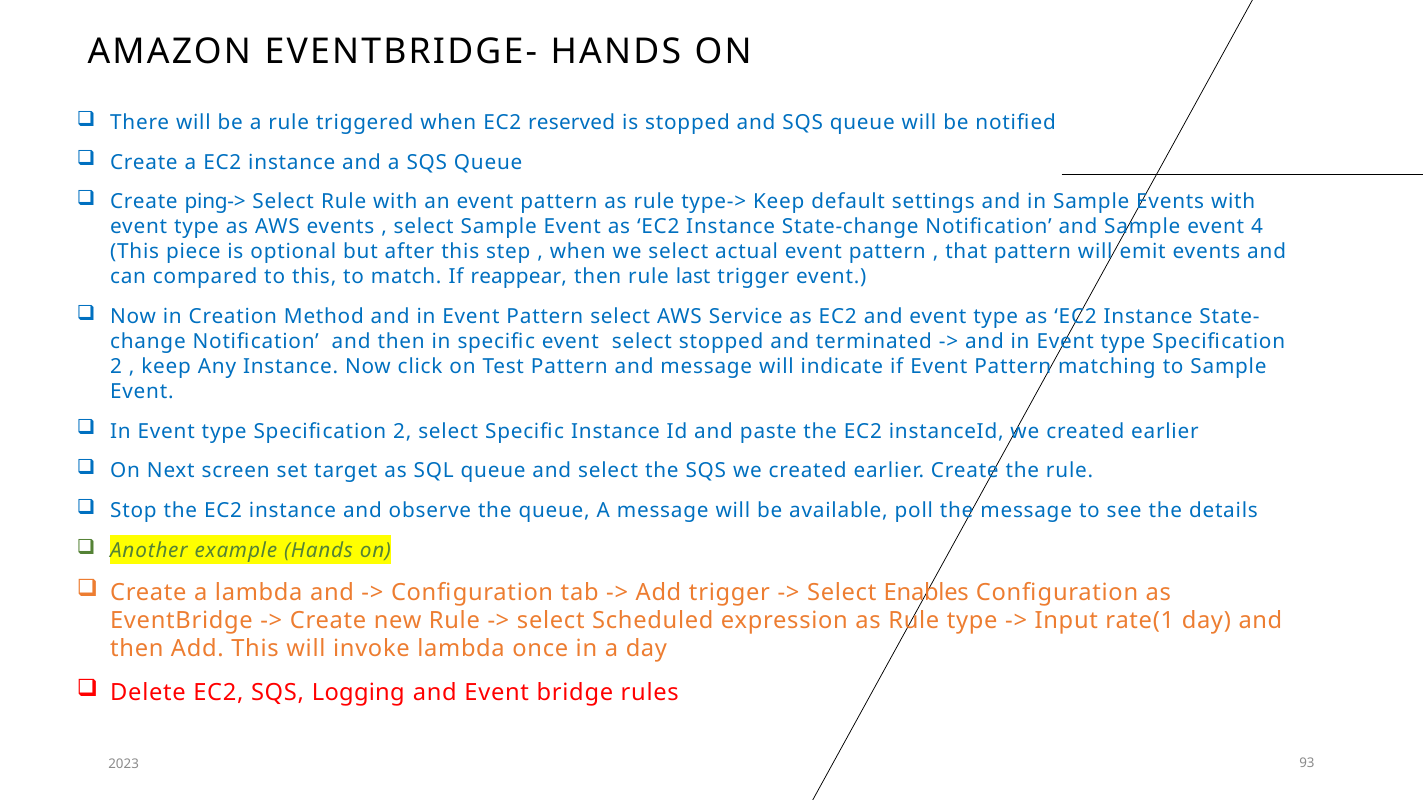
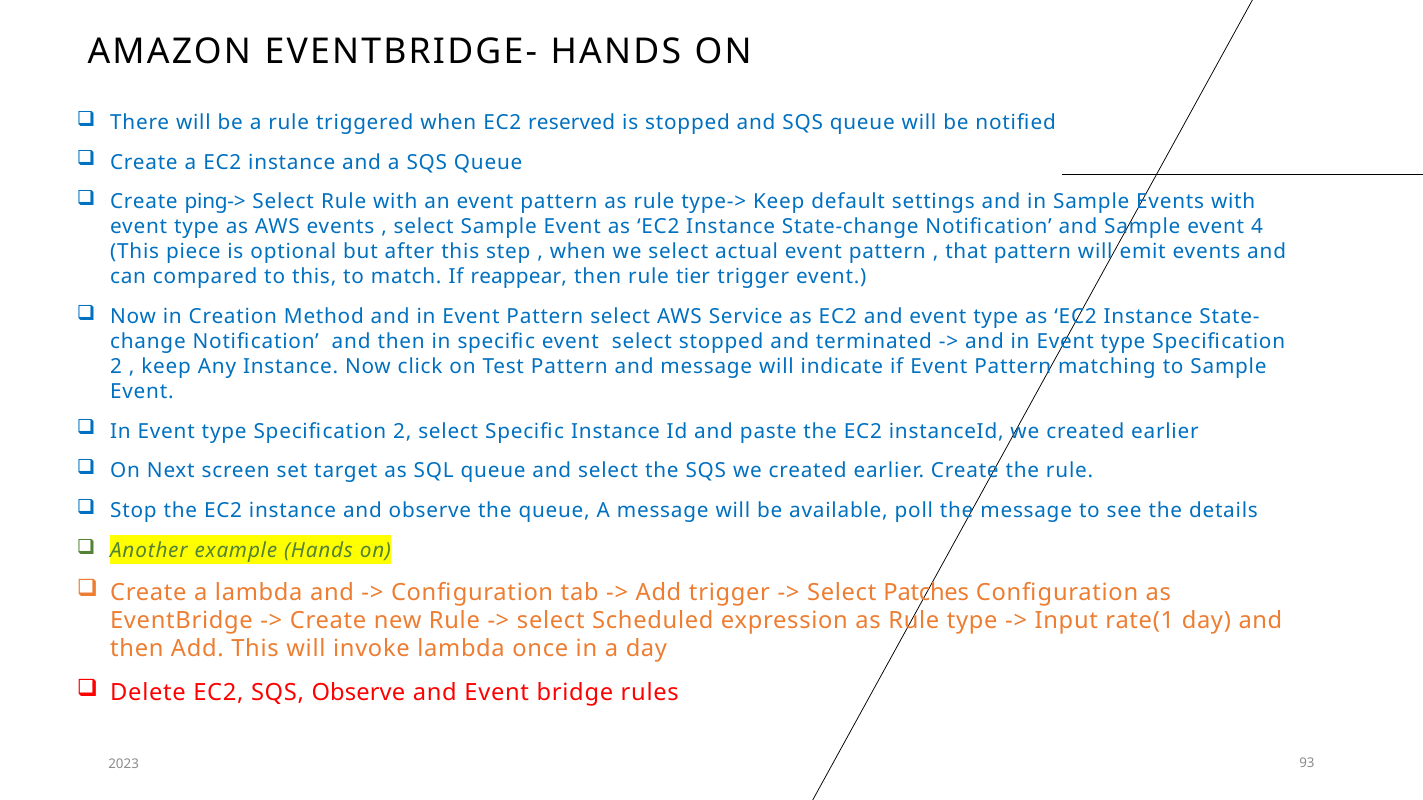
last: last -> tier
Enables: Enables -> Patches
SQS Logging: Logging -> Observe
